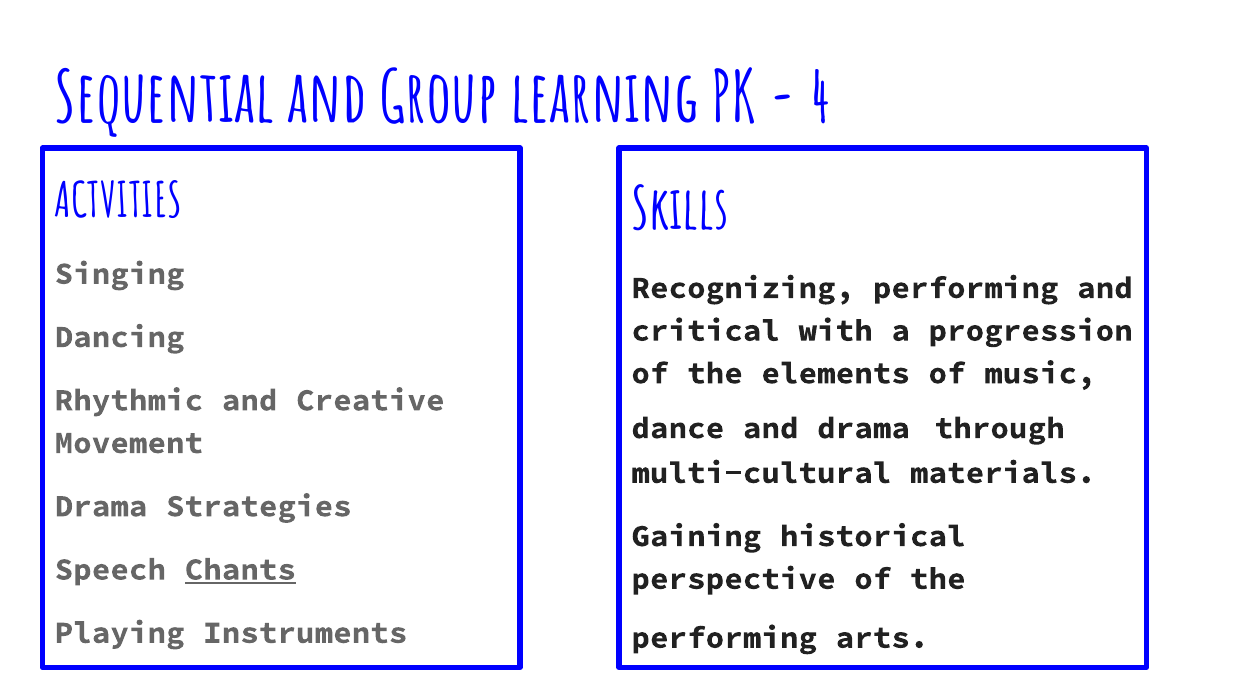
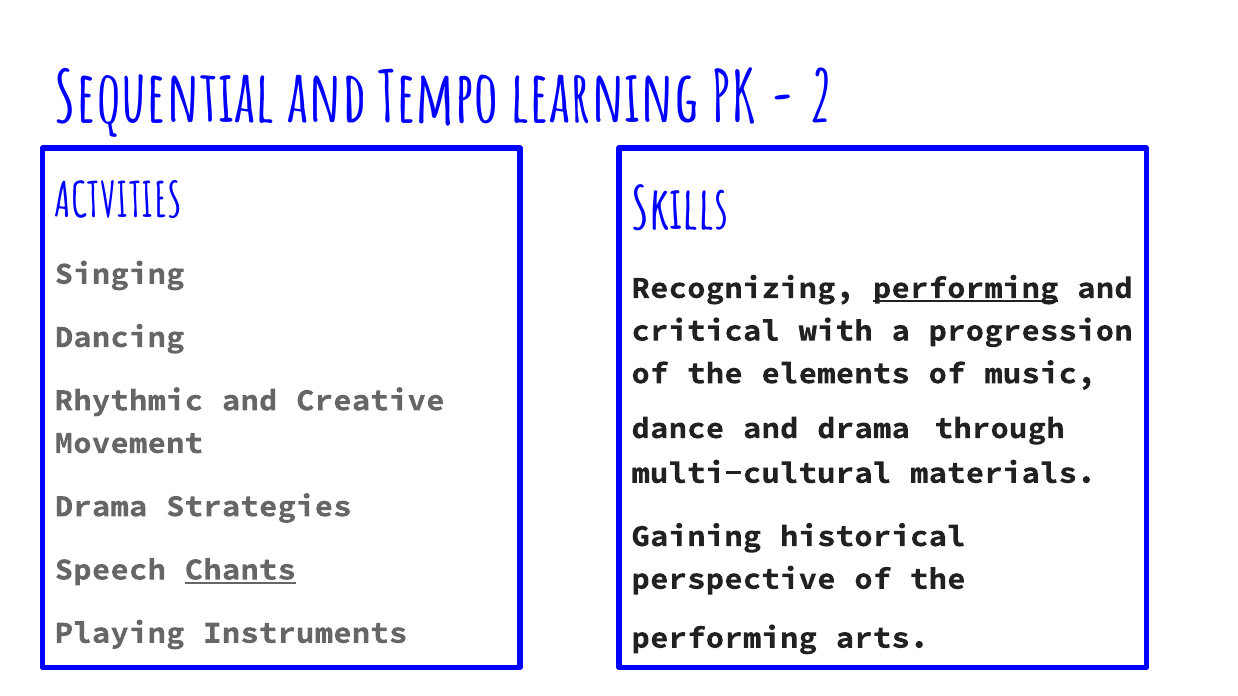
Group: Group -> Tempo
4: 4 -> 2
performing at (966, 288) underline: none -> present
